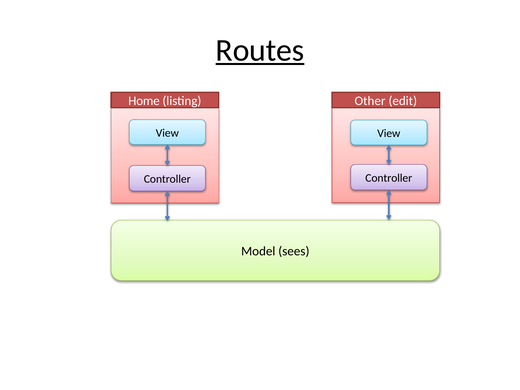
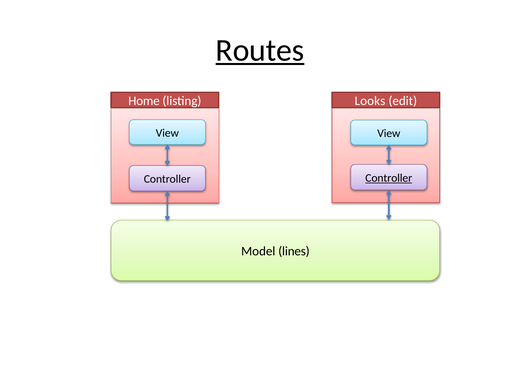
Other: Other -> Looks
Controller at (389, 178) underline: none -> present
sees: sees -> lines
